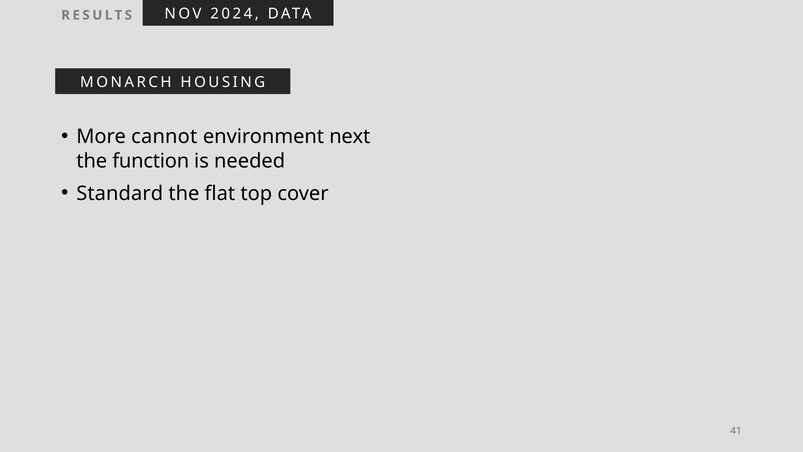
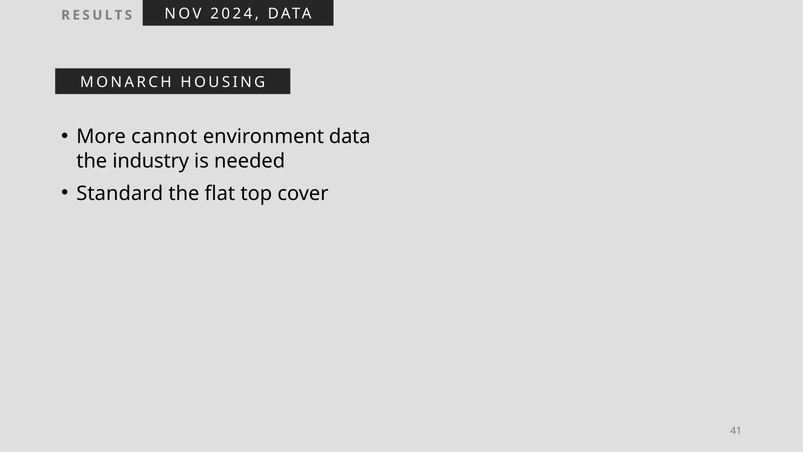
environment next: next -> data
function: function -> industry
